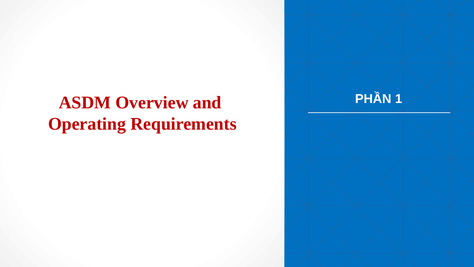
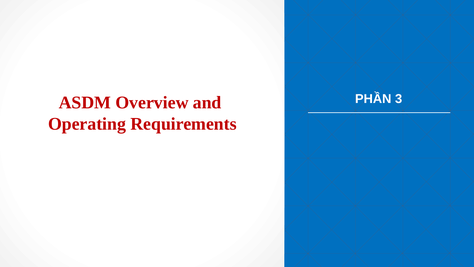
1: 1 -> 3
